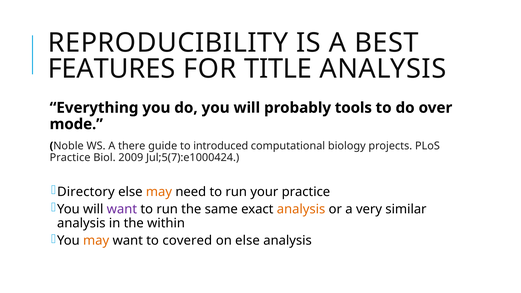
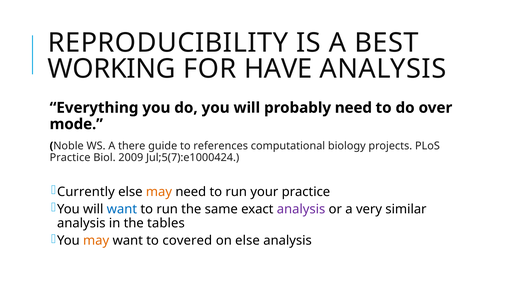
FEATURES: FEATURES -> WORKING
TITLE: TITLE -> HAVE
probably tools: tools -> need
introduced: introduced -> references
Directory: Directory -> Currently
want at (122, 209) colour: purple -> blue
analysis at (301, 209) colour: orange -> purple
within: within -> tables
